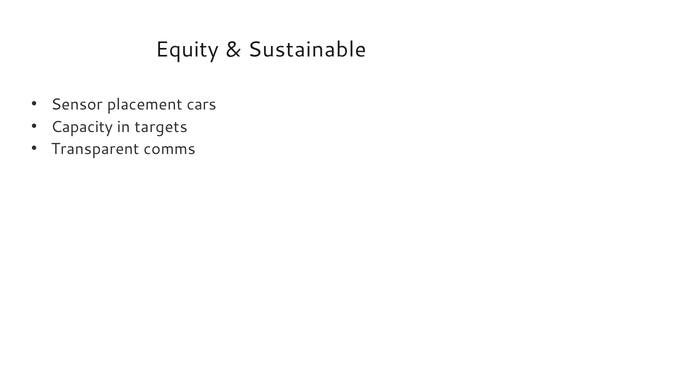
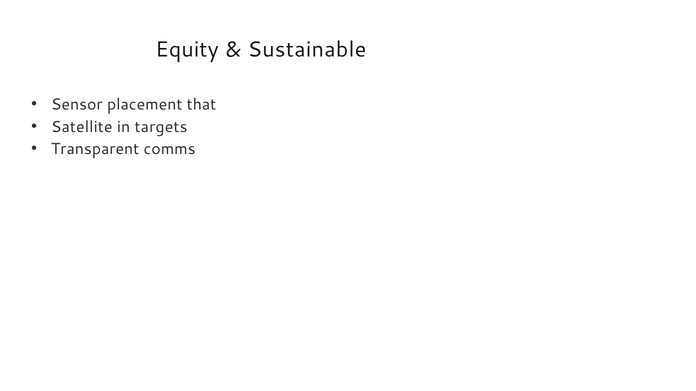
cars: cars -> that
Capacity: Capacity -> Satellite
